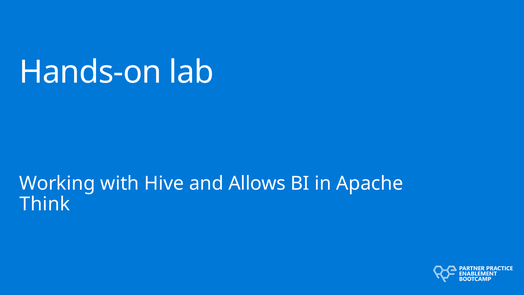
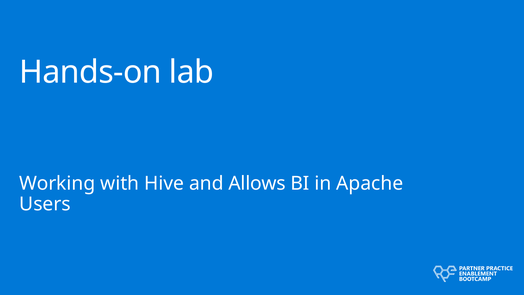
Think: Think -> Users
